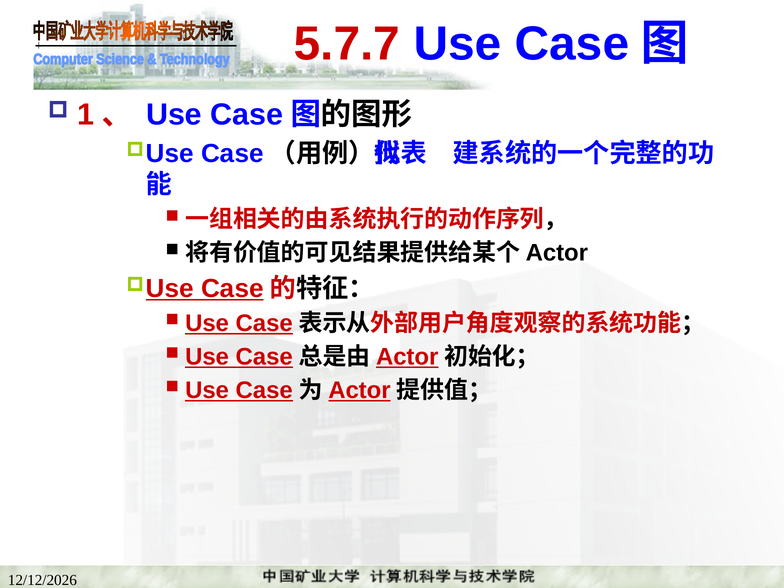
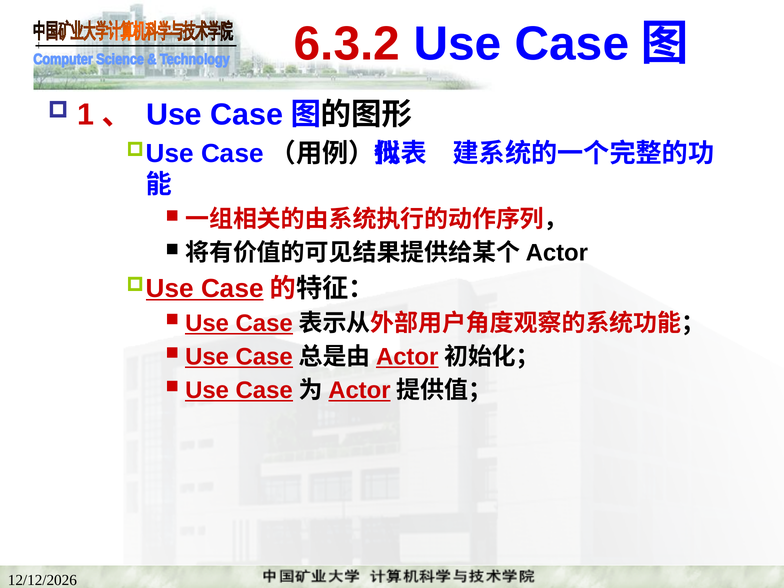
5.7.7: 5.7.7 -> 6.3.2
